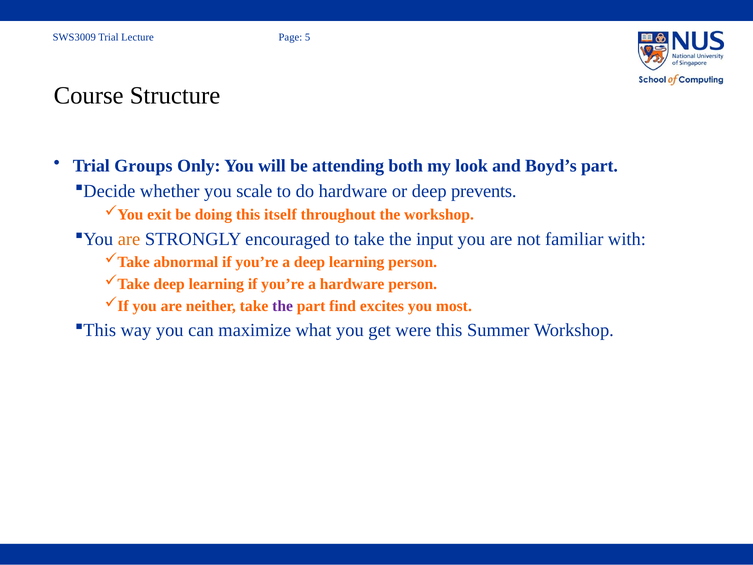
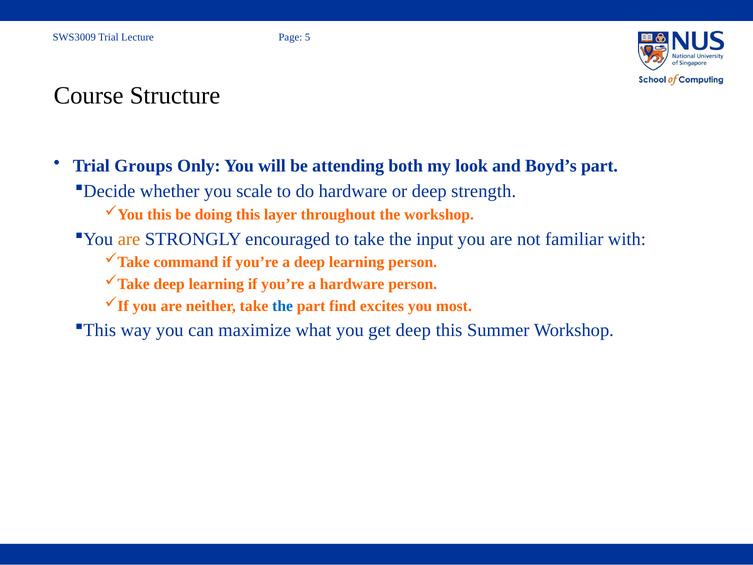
prevents: prevents -> strength
exit at (159, 215): exit -> this
itself: itself -> layer
abnormal: abnormal -> command
the at (283, 306) colour: purple -> blue
get were: were -> deep
